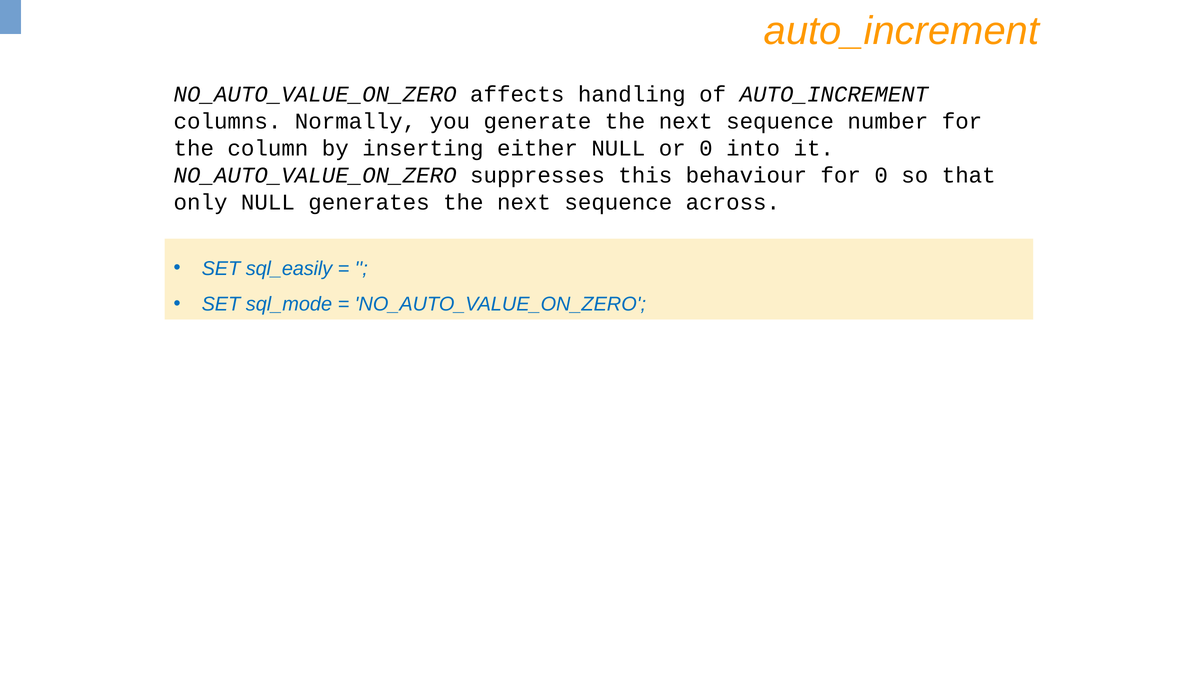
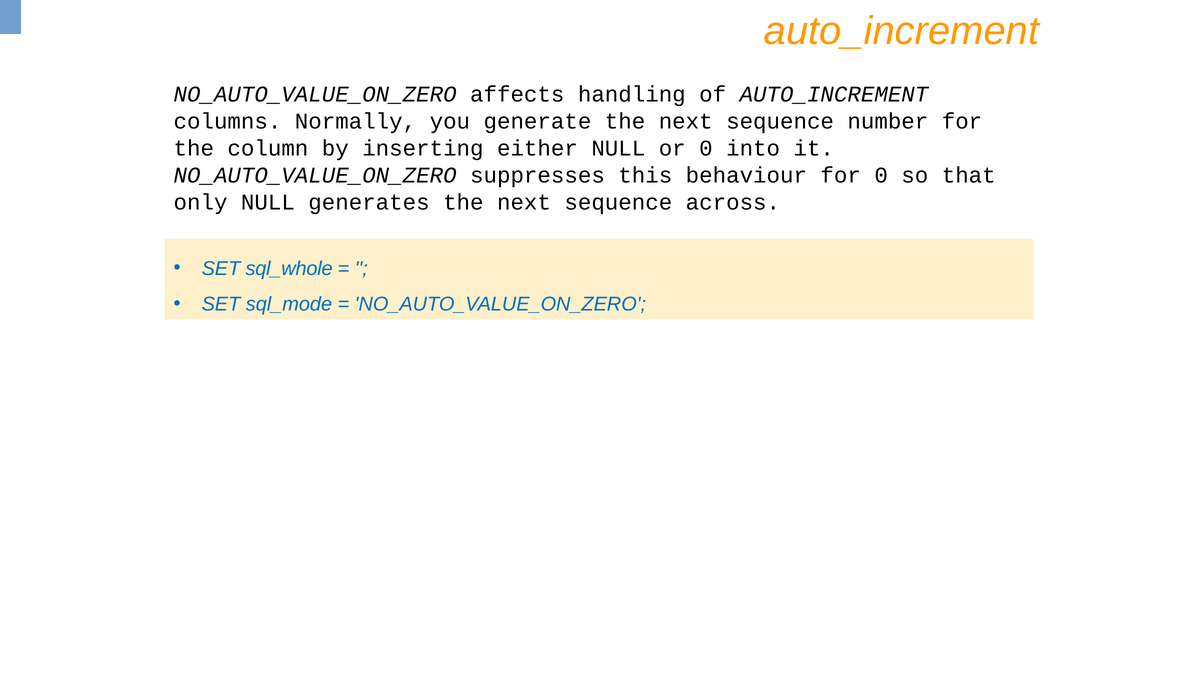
sql_easily: sql_easily -> sql_whole
